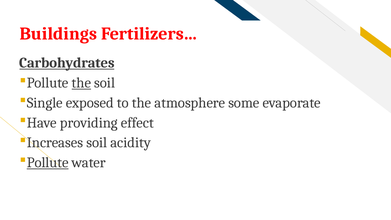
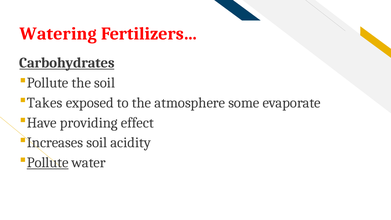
Buildings: Buildings -> Watering
the at (81, 83) underline: present -> none
Single: Single -> Takes
